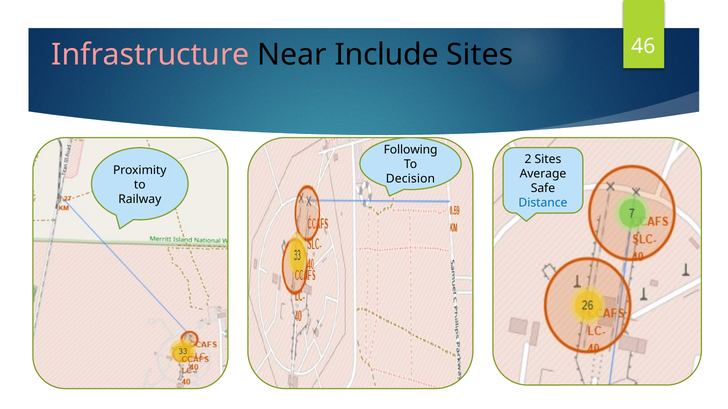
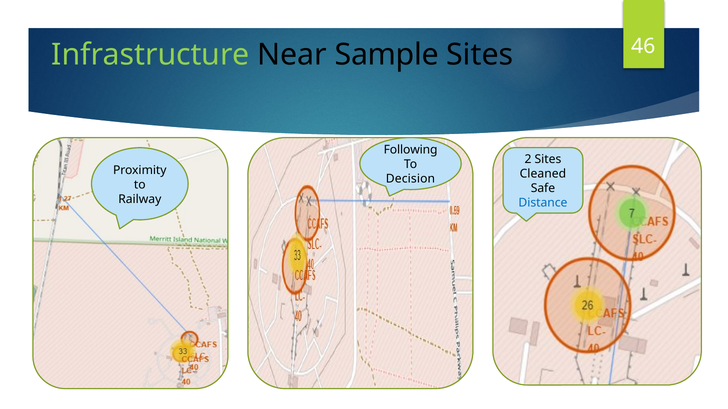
Infrastructure colour: pink -> light green
Include: Include -> Sample
Average: Average -> Cleaned
